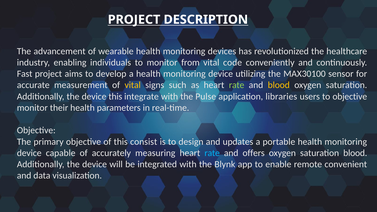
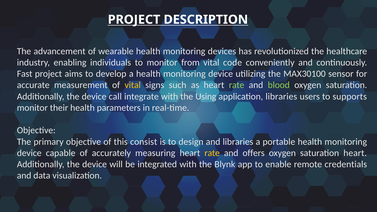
blood at (279, 85) colour: yellow -> light green
device this: this -> call
Pulse: Pulse -> Using
to objective: objective -> supports
and updates: updates -> libraries
rate at (212, 153) colour: light blue -> yellow
saturation blood: blood -> heart
convenient: convenient -> credentials
